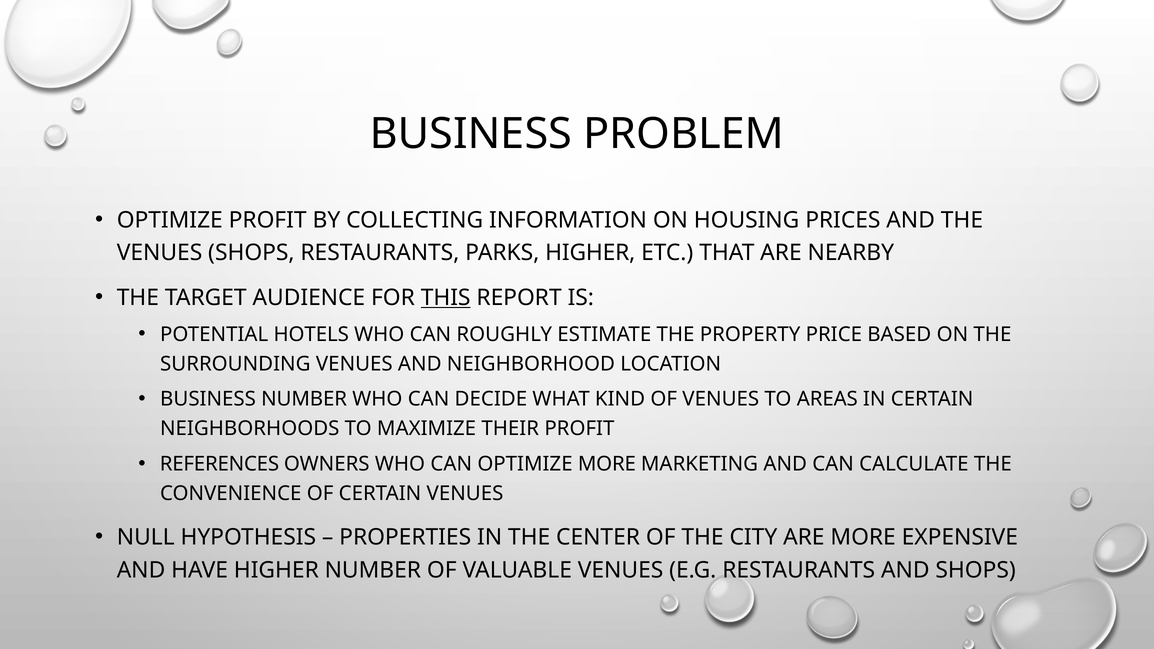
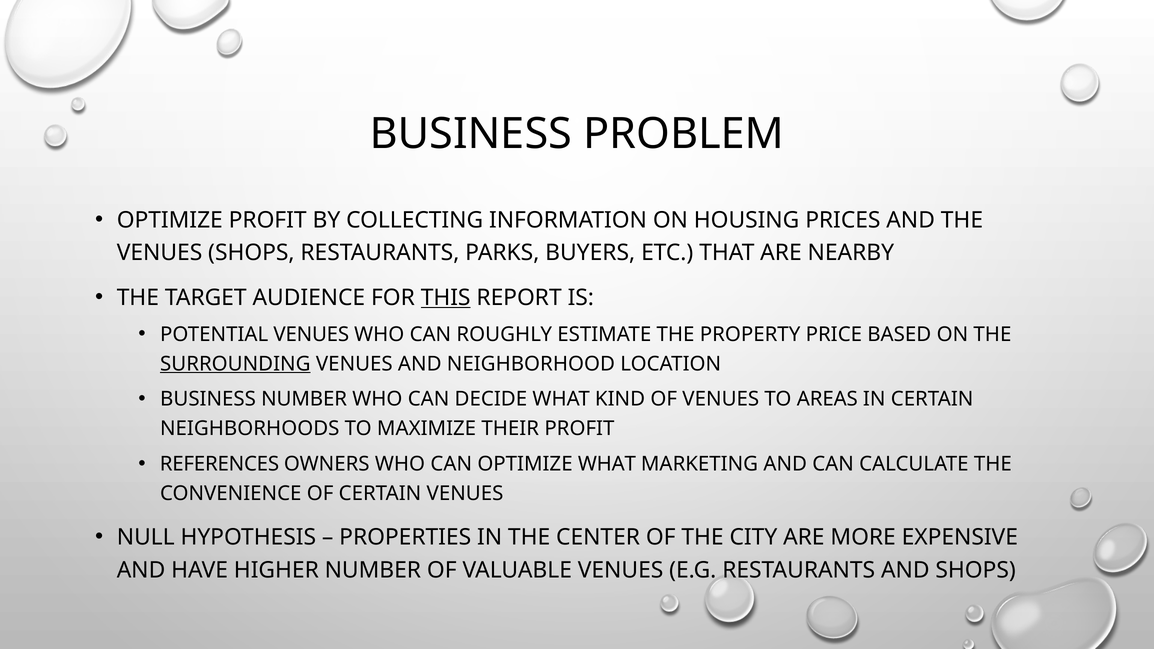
PARKS HIGHER: HIGHER -> BUYERS
POTENTIAL HOTELS: HOTELS -> VENUES
SURROUNDING underline: none -> present
OPTIMIZE MORE: MORE -> WHAT
